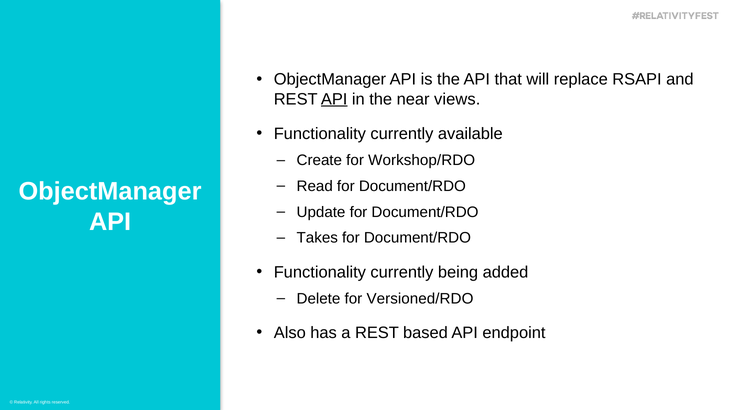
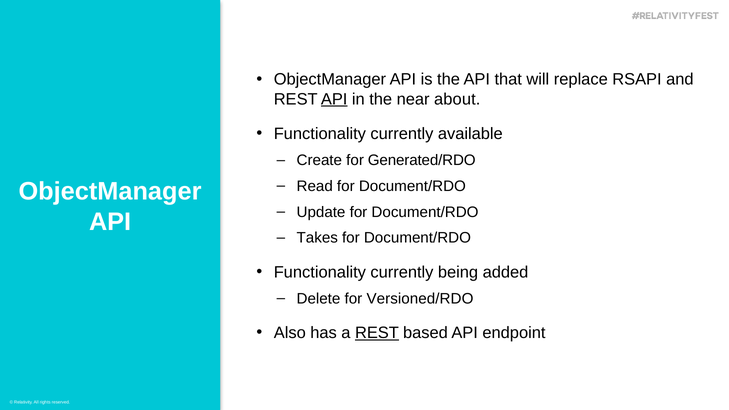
views: views -> about
Workshop/RDO: Workshop/RDO -> Generated/RDO
REST at (377, 333) underline: none -> present
